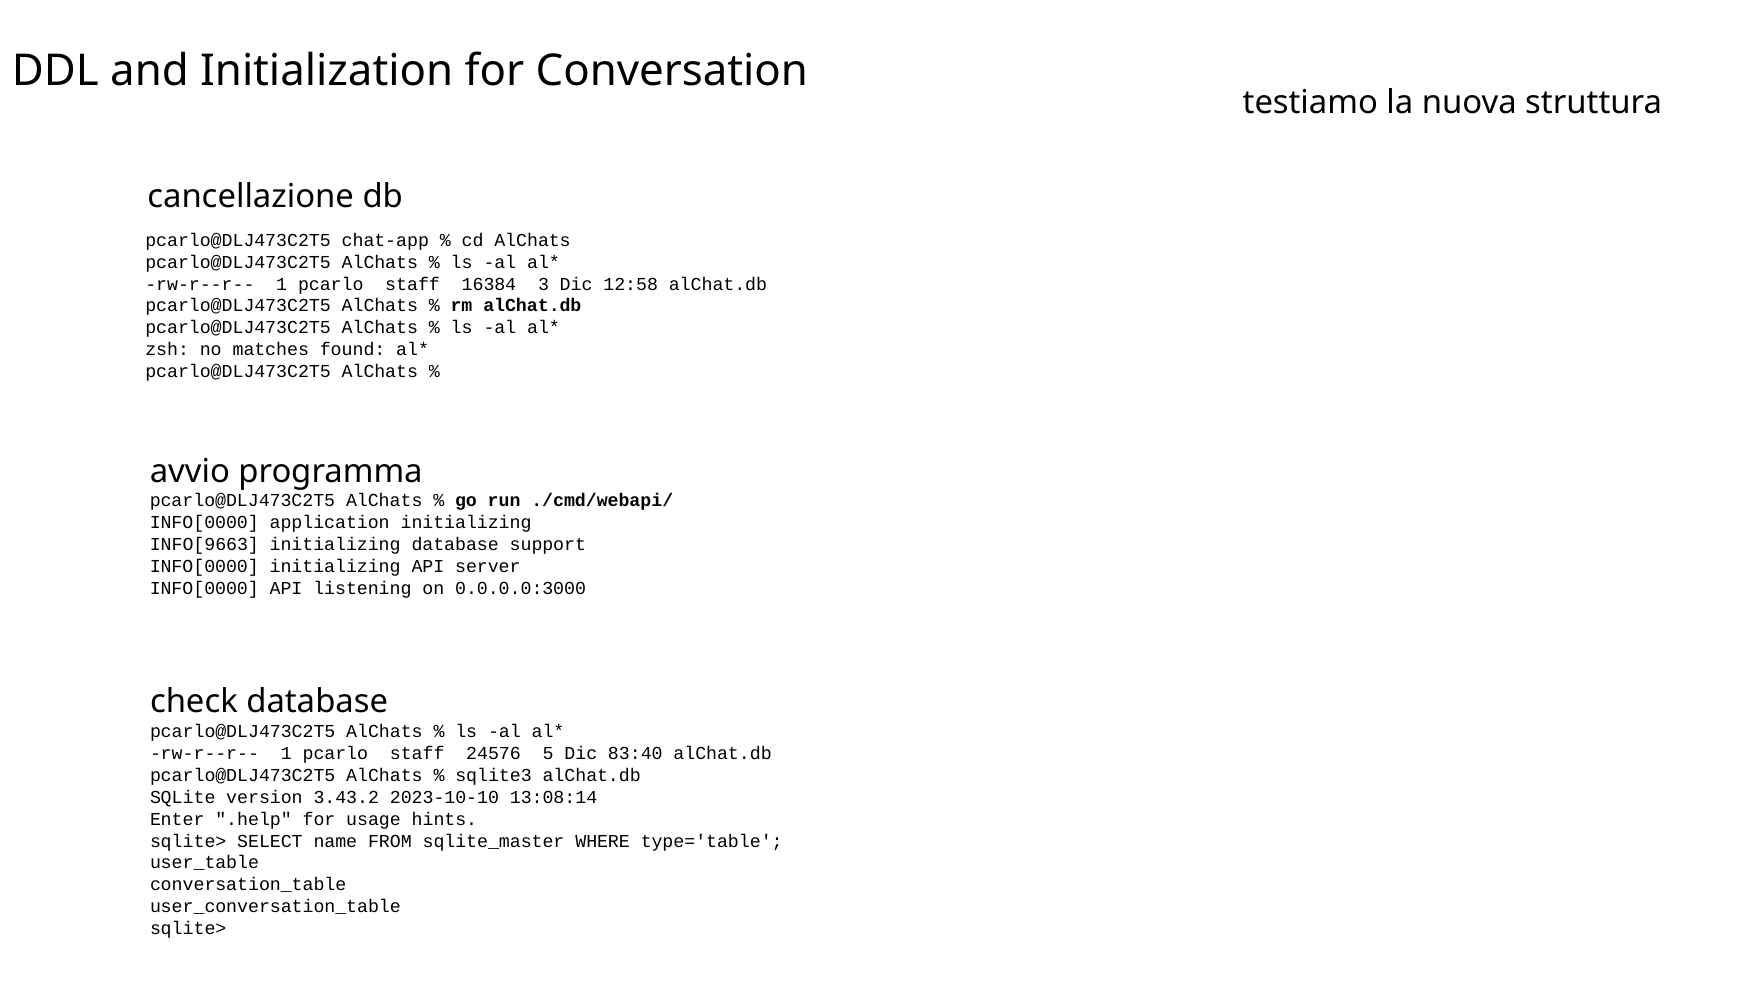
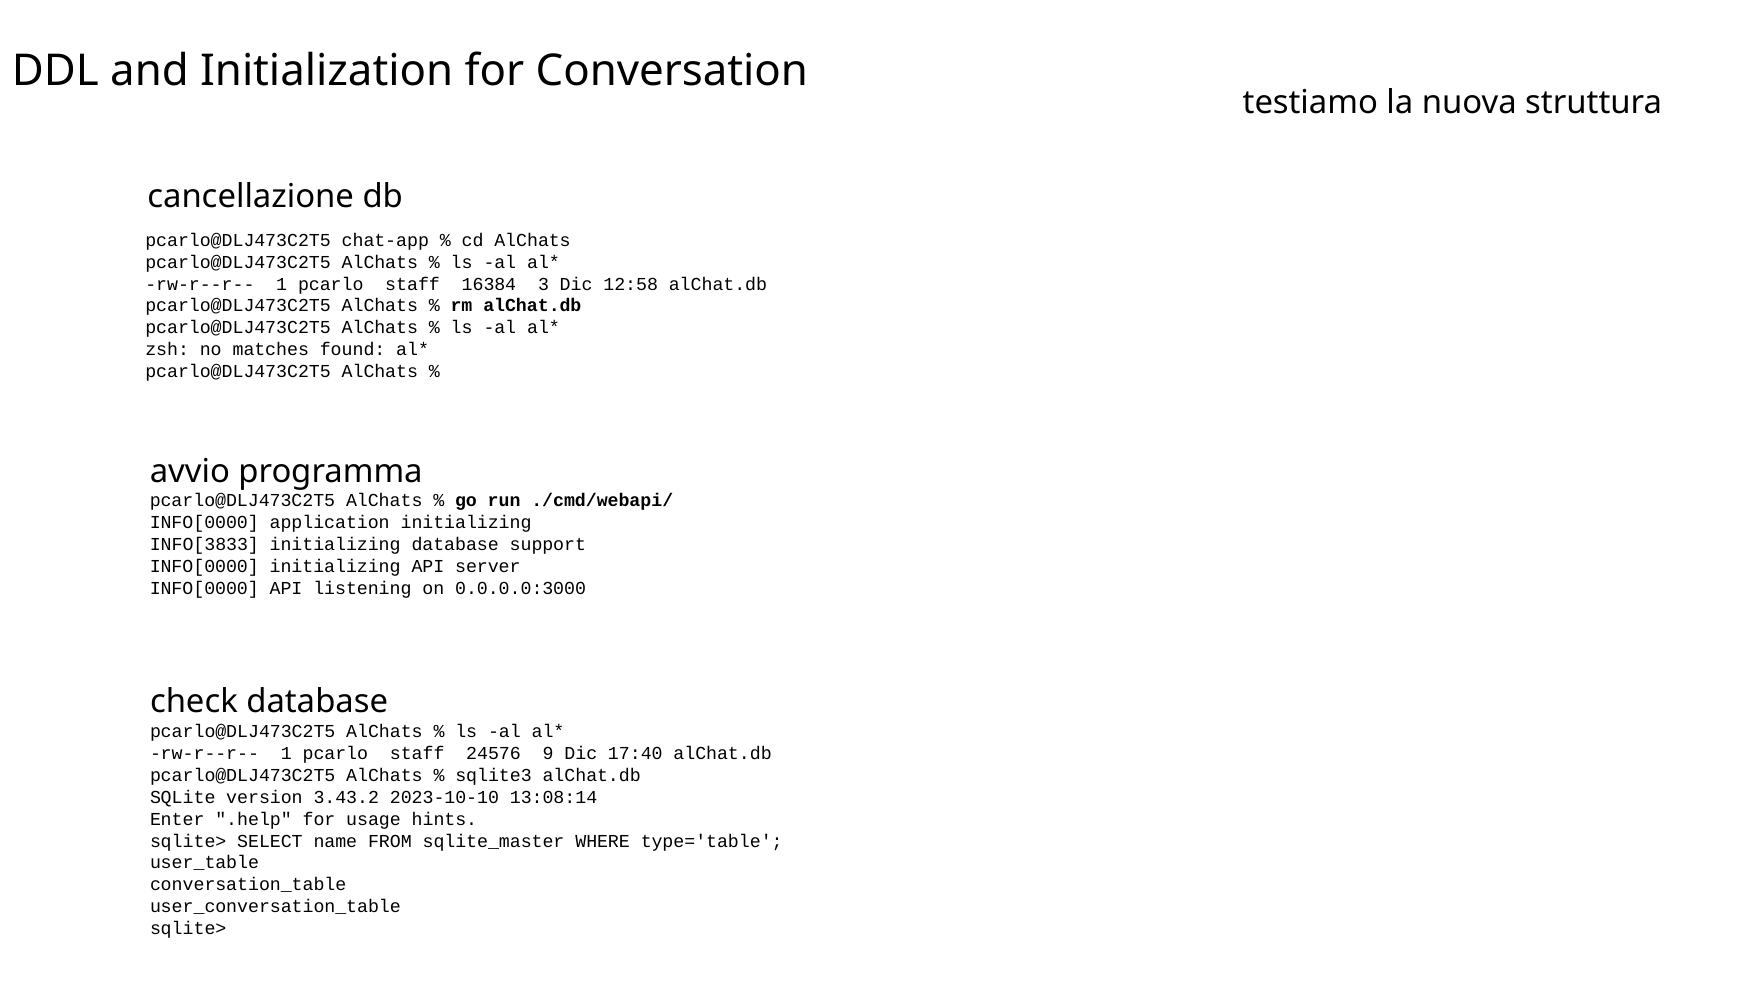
INFO[9663: INFO[9663 -> INFO[3833
5: 5 -> 9
83:40: 83:40 -> 17:40
